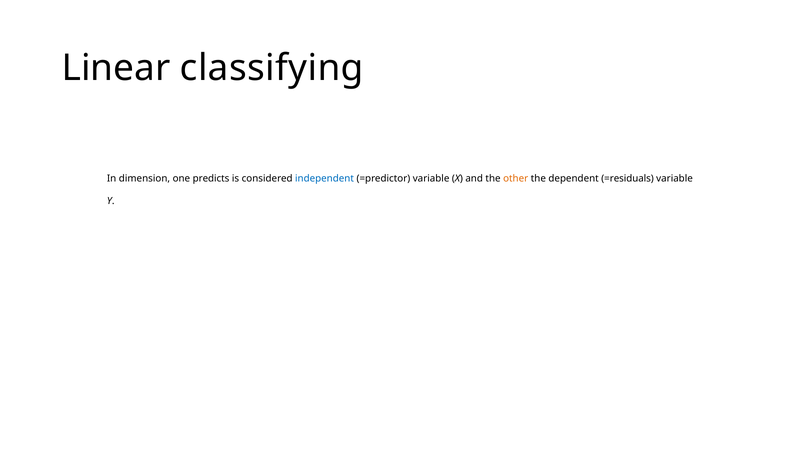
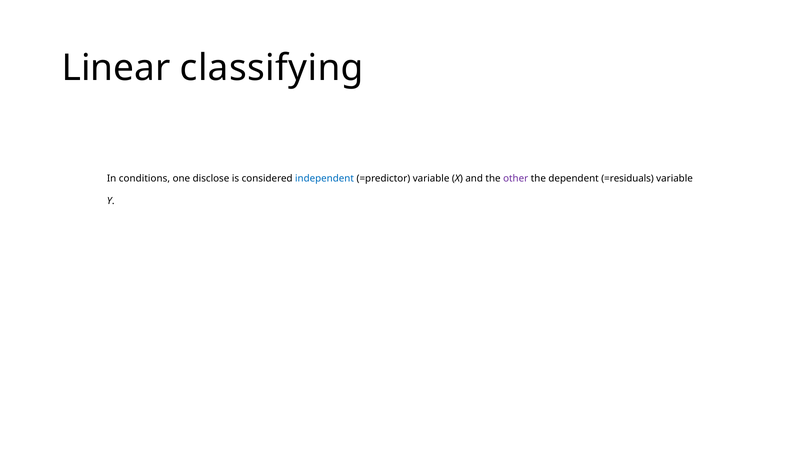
dimension: dimension -> conditions
predicts: predicts -> disclose
other colour: orange -> purple
